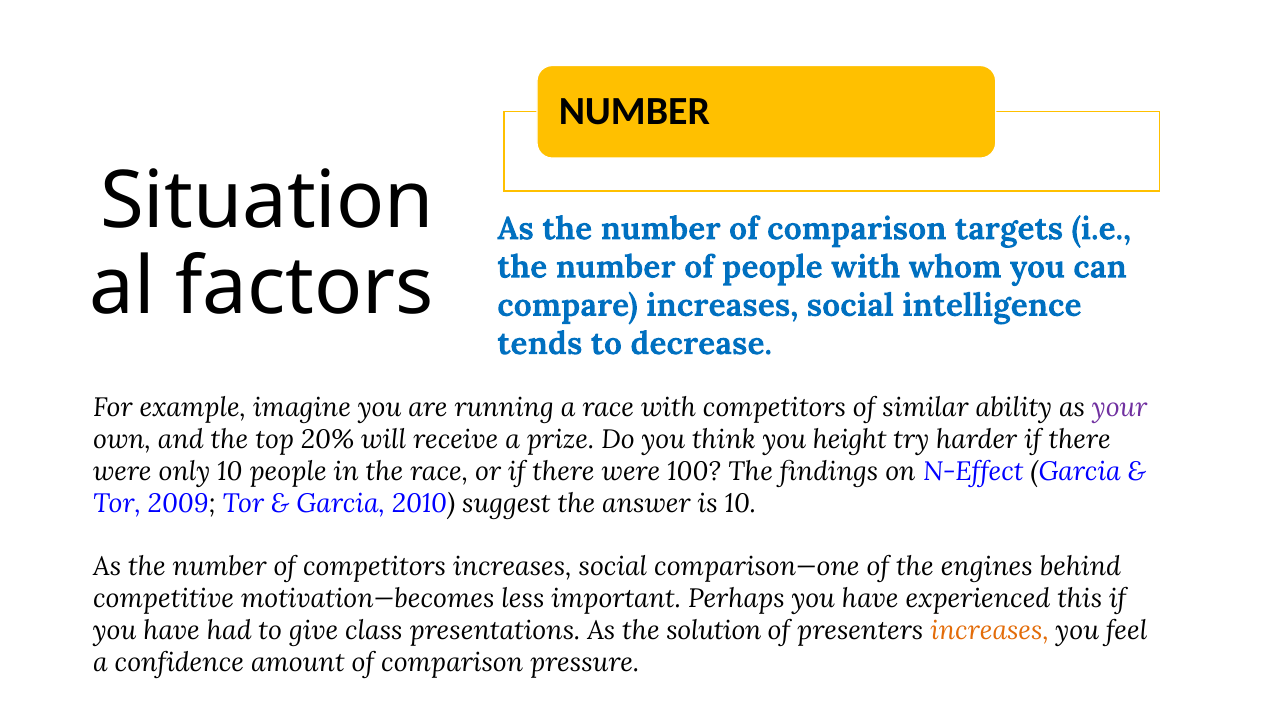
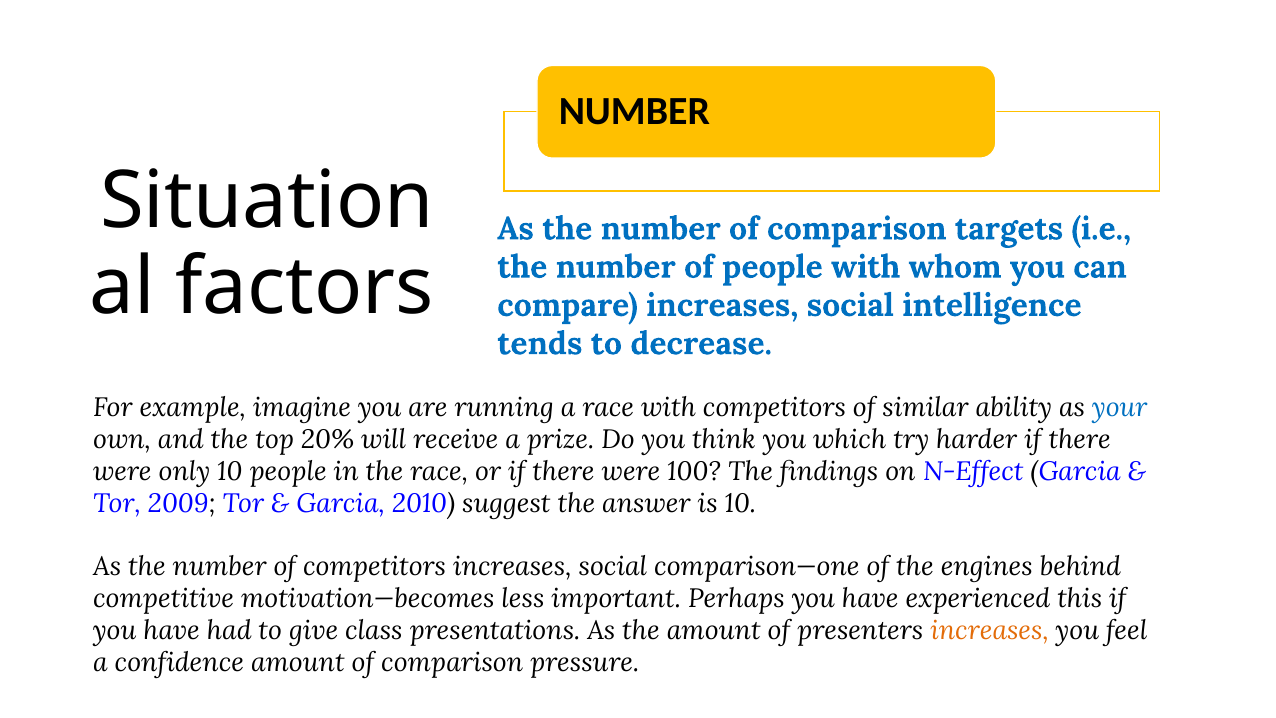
your colour: purple -> blue
height: height -> which
the solution: solution -> amount
